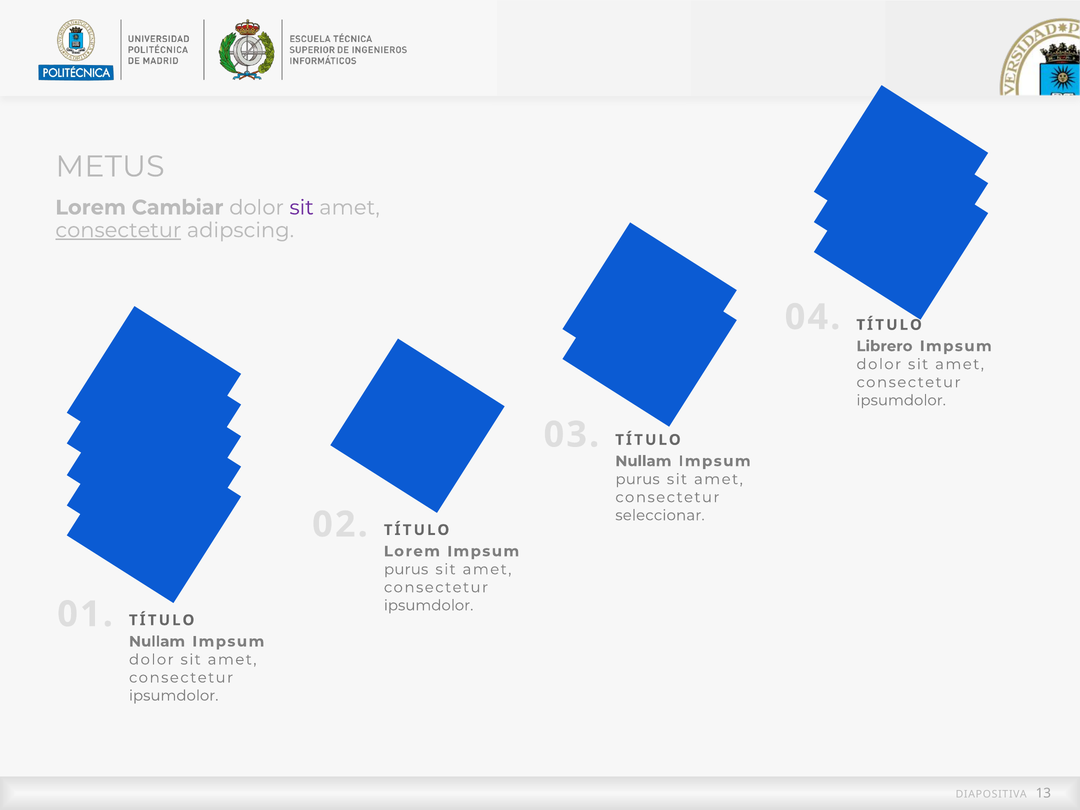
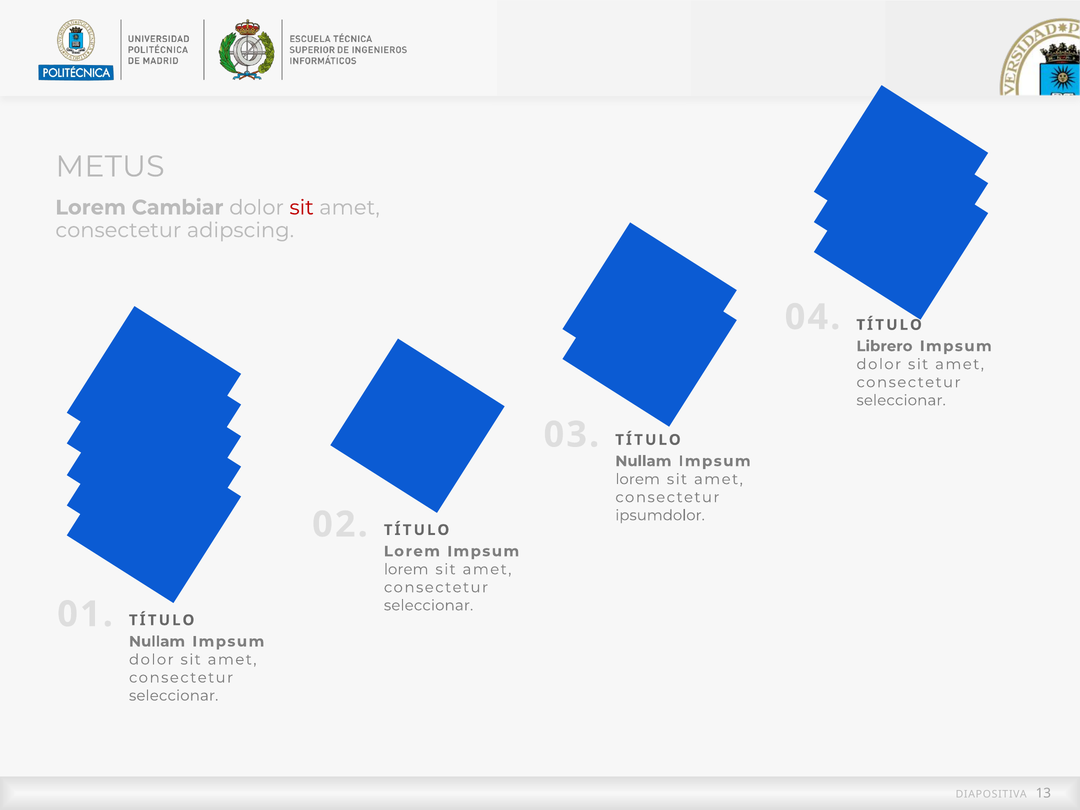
sit at (302, 208) colour: purple -> red
consectetur at (118, 230) underline: present -> none
ipsumdolor at (901, 400): ipsumdolor -> seleccionar
purus at (638, 479): purus -> lorem
seleccionar: seleccionar -> ipsumdolor
purus at (406, 569): purus -> lorem
ipsumdolor at (429, 605): ipsumdolor -> seleccionar
ipsumdolor at (174, 696): ipsumdolor -> seleccionar
